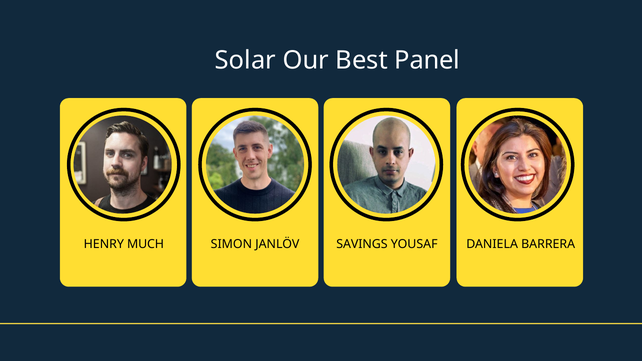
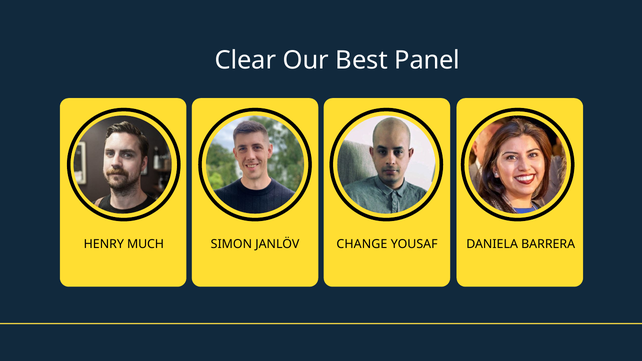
Solar: Solar -> Clear
SAVINGS: SAVINGS -> CHANGE
